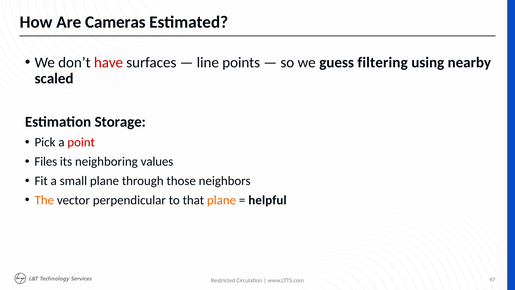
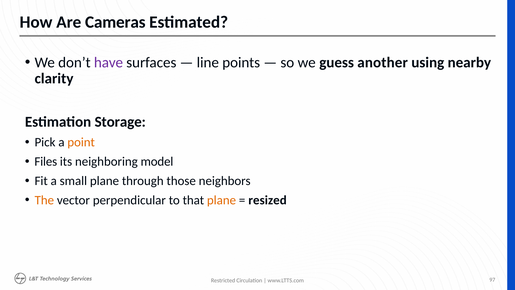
have colour: red -> purple
filtering: filtering -> another
scaled: scaled -> clarity
point colour: red -> orange
values: values -> model
helpful: helpful -> resized
